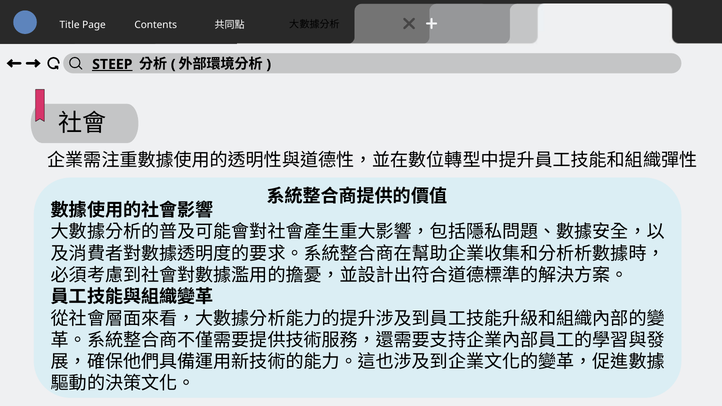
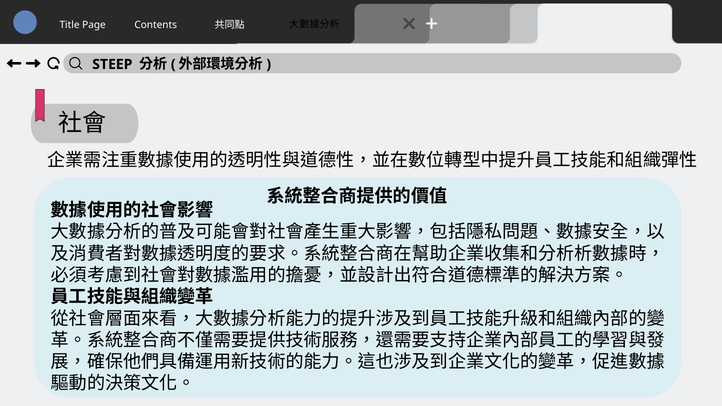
STEEP underline: present -> none
